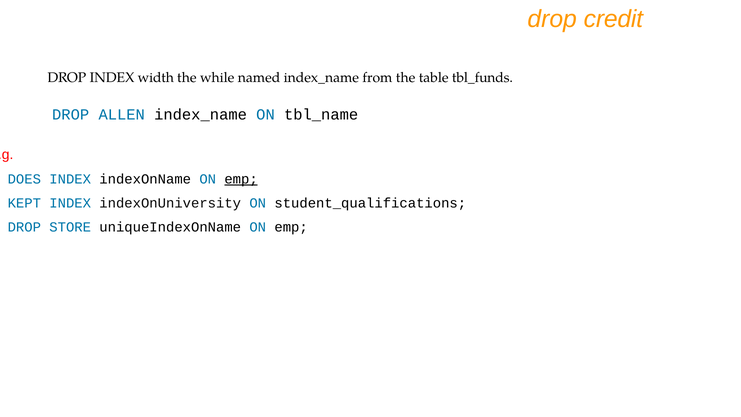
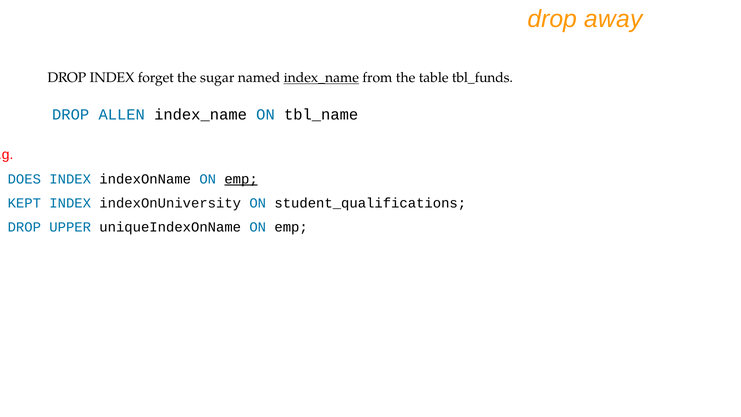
credit: credit -> away
width: width -> forget
while: while -> sugar
index_name at (321, 78) underline: none -> present
STORE: STORE -> UPPER
